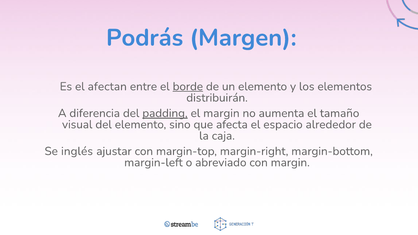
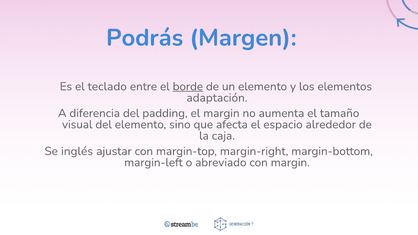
afectan: afectan -> teclado
distribuirán: distribuirán -> adaptación
padding underline: present -> none
